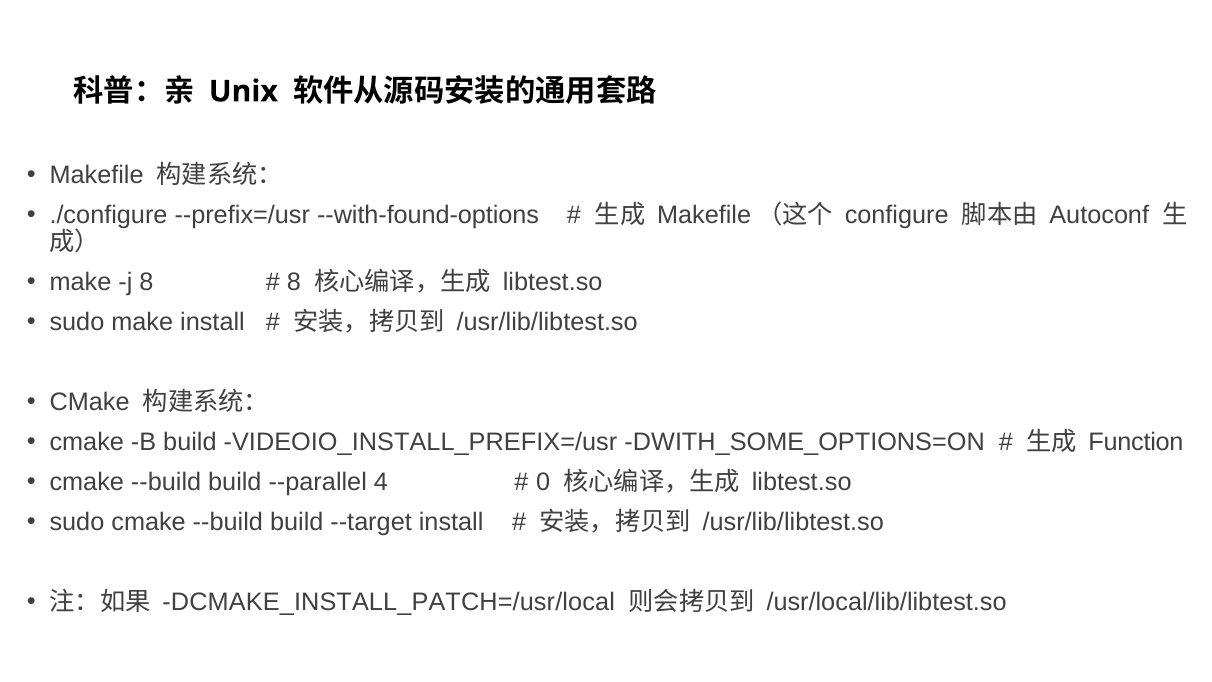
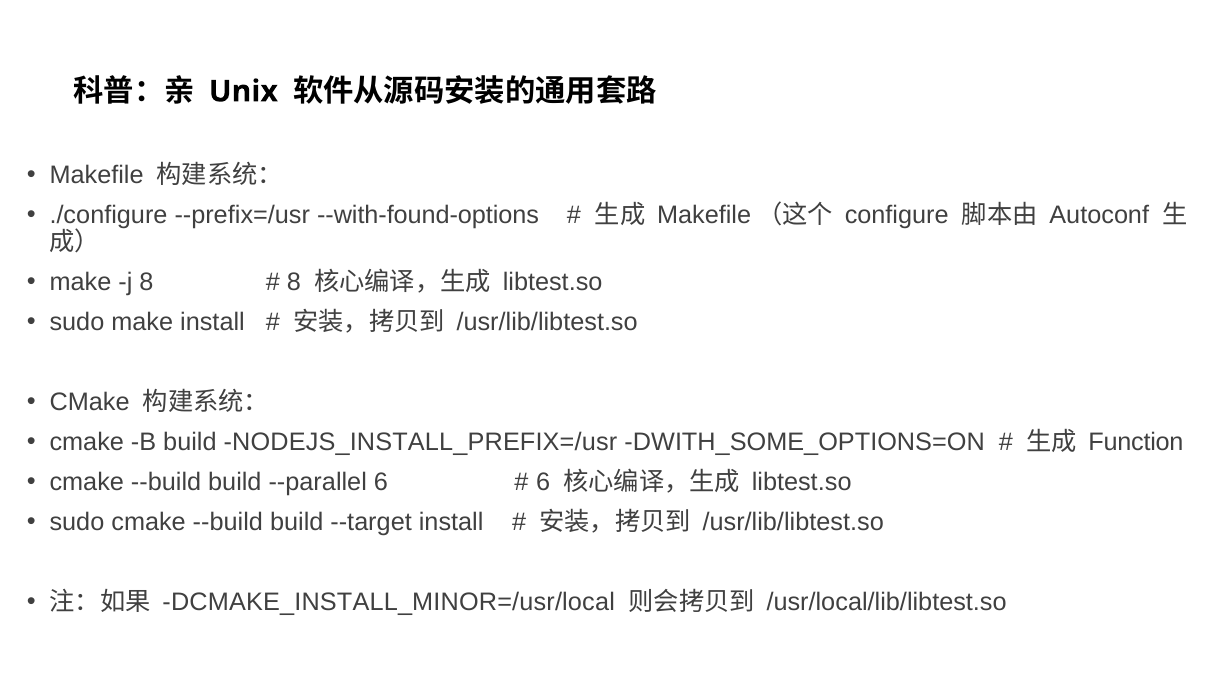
VIDEOIO_INSTALL_PREFIX=/usr: VIDEOIO_INSTALL_PREFIX=/usr -> NODEJS_INSTALL_PREFIX=/usr
--parallel 4: 4 -> 6
0 at (543, 482): 0 -> 6
DCMAKE_INSTALL_PATCH=/usr/local: DCMAKE_INSTALL_PATCH=/usr/local -> DCMAKE_INSTALL_MINOR=/usr/local
